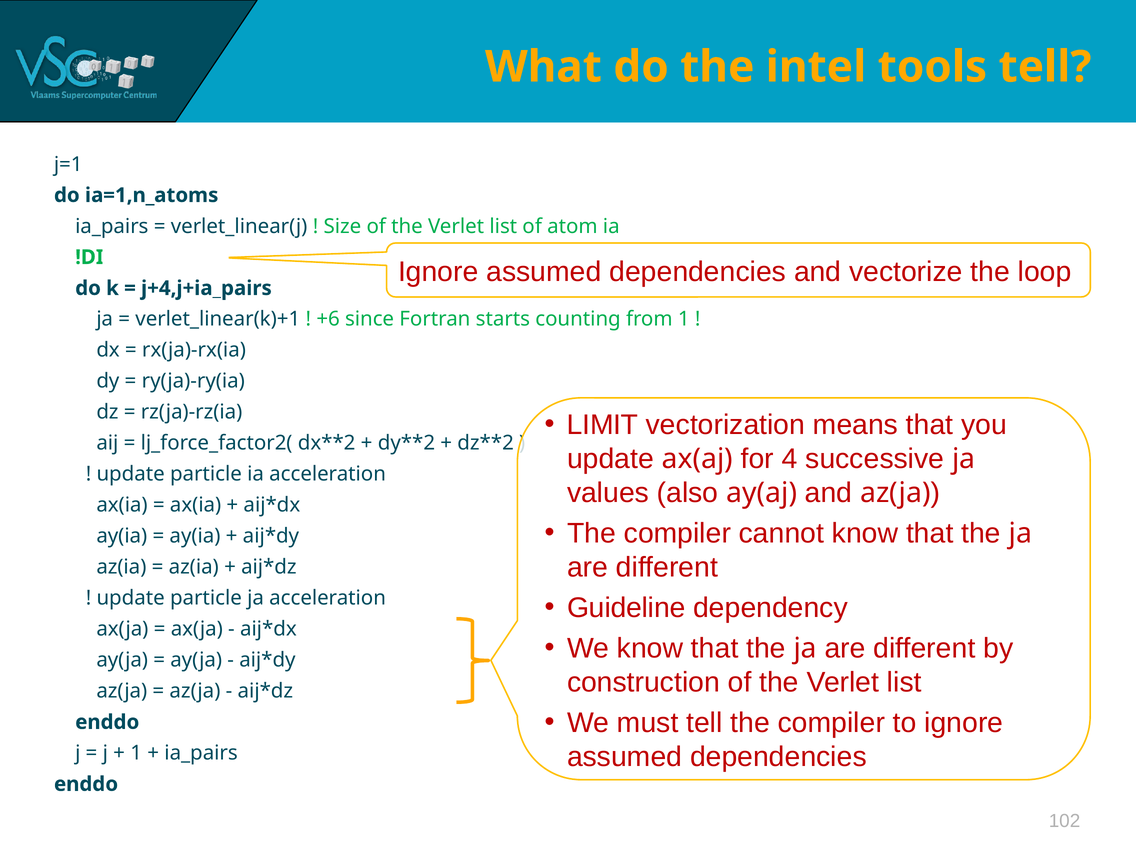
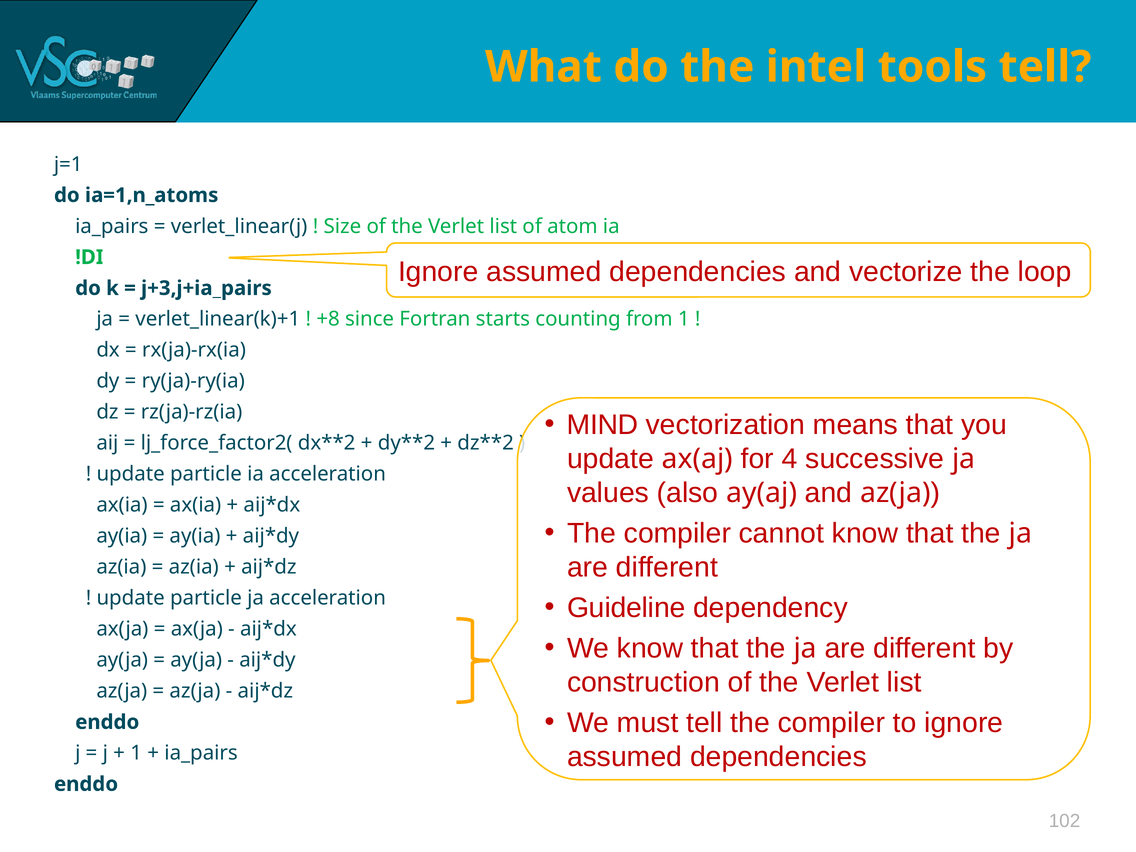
j+4,j+ia_pairs: j+4,j+ia_pairs -> j+3,j+ia_pairs
+6: +6 -> +8
LIMIT: LIMIT -> MIND
